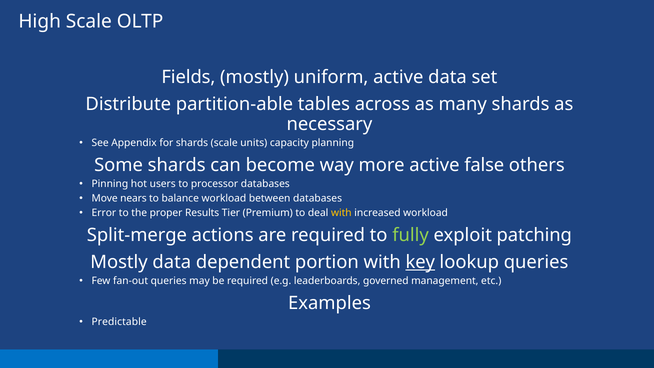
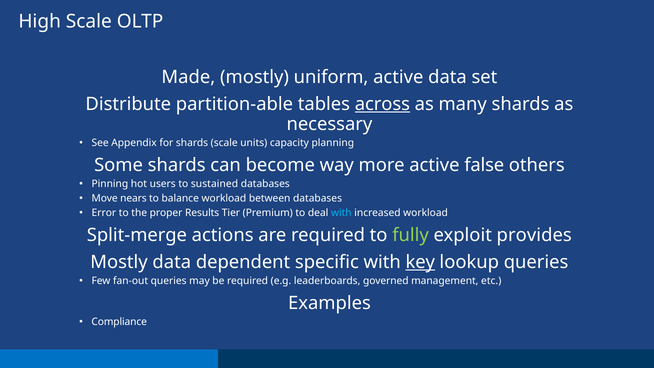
Fields: Fields -> Made
across underline: none -> present
processor: processor -> sustained
with at (341, 213) colour: yellow -> light blue
patching: patching -> provides
portion: portion -> specific
Predictable: Predictable -> Compliance
